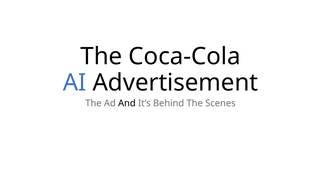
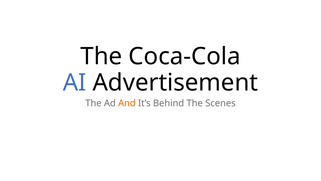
And colour: black -> orange
